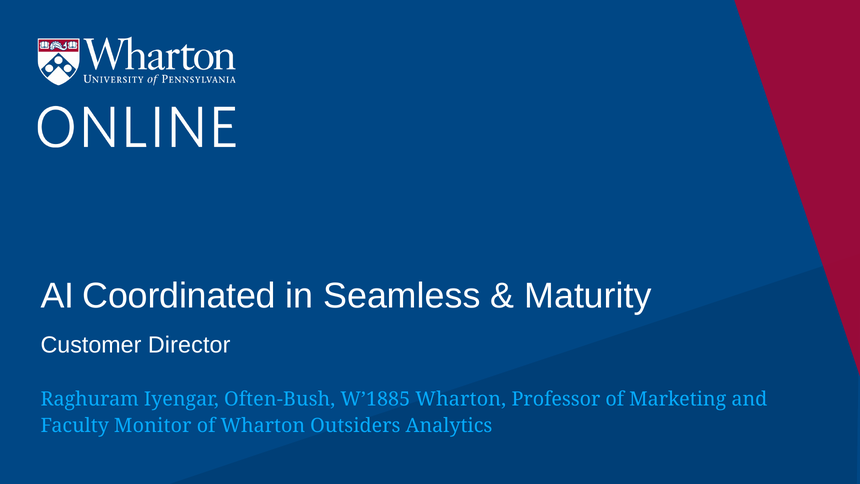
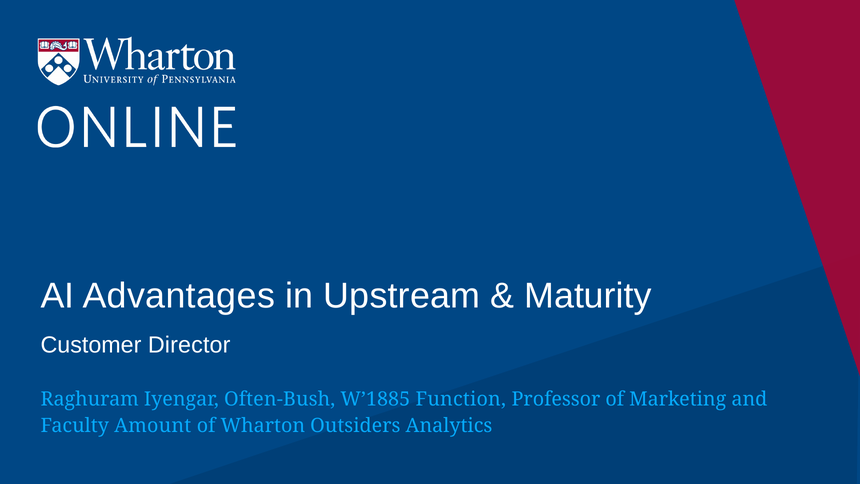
Coordinated: Coordinated -> Advantages
Seamless: Seamless -> Upstream
W’1885 Wharton: Wharton -> Function
Monitor: Monitor -> Amount
